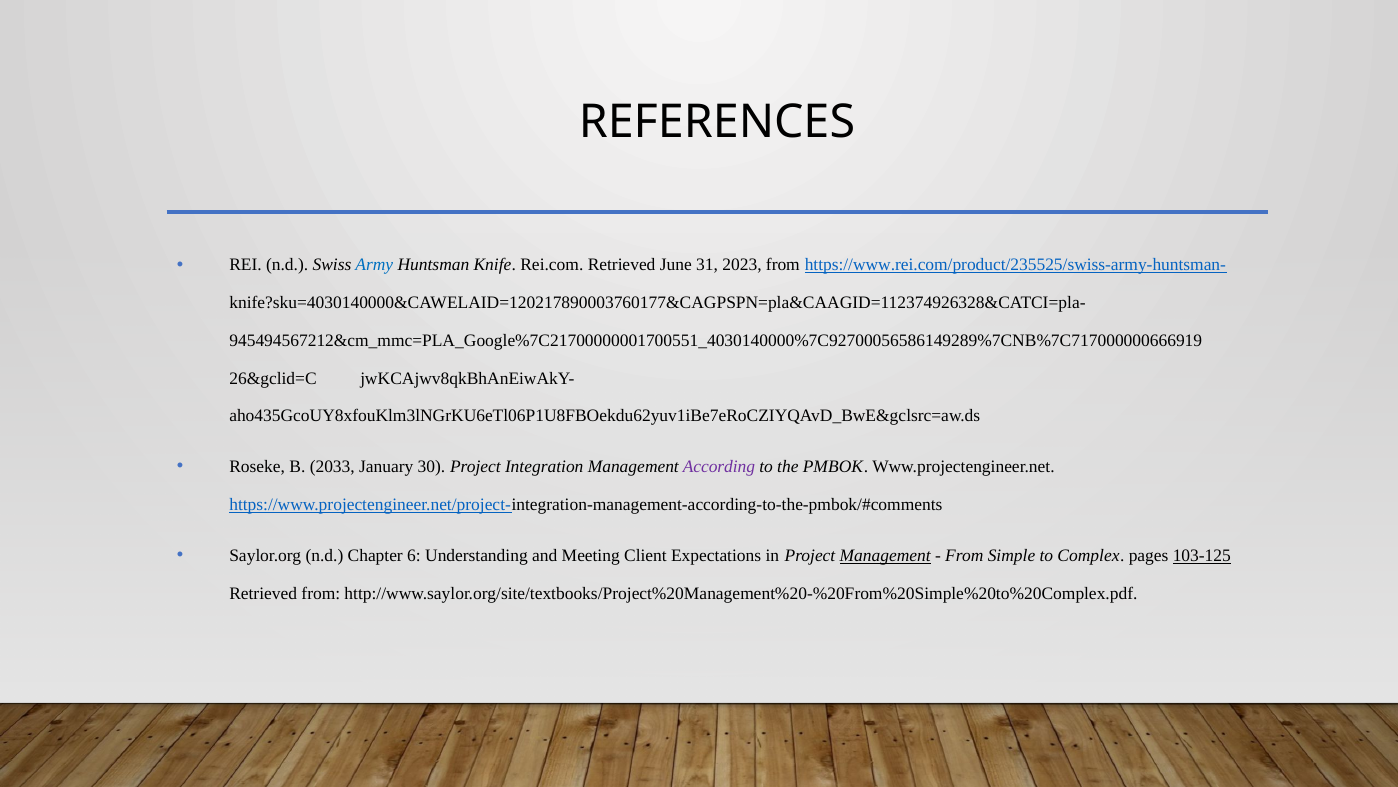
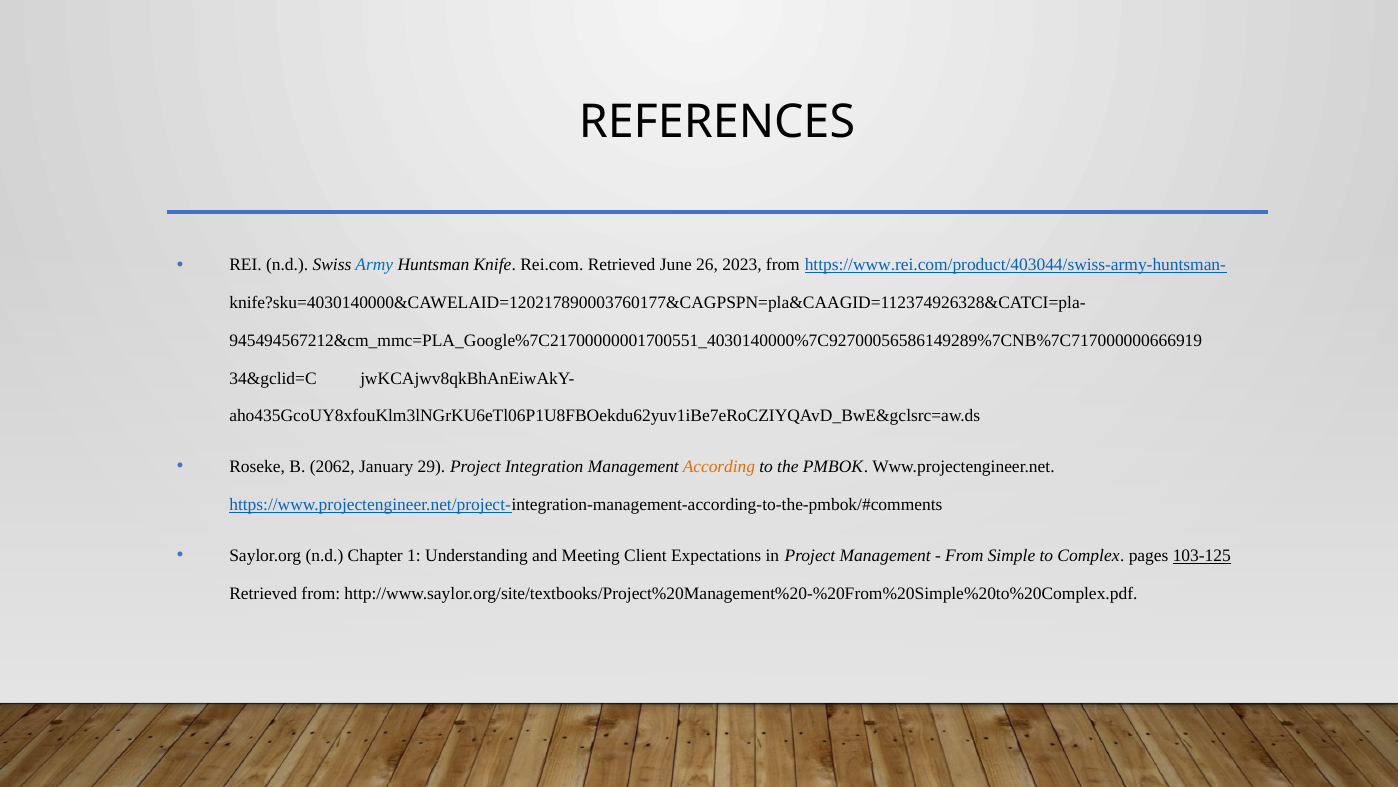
31: 31 -> 26
https://www.rei.com/product/235525/swiss-army-huntsman-: https://www.rei.com/product/235525/swiss-army-huntsman- -> https://www.rei.com/product/403044/swiss-army-huntsman-
26&gclid=C: 26&gclid=C -> 34&gclid=C
2033: 2033 -> 2062
30: 30 -> 29
According colour: purple -> orange
6: 6 -> 1
Management at (885, 555) underline: present -> none
